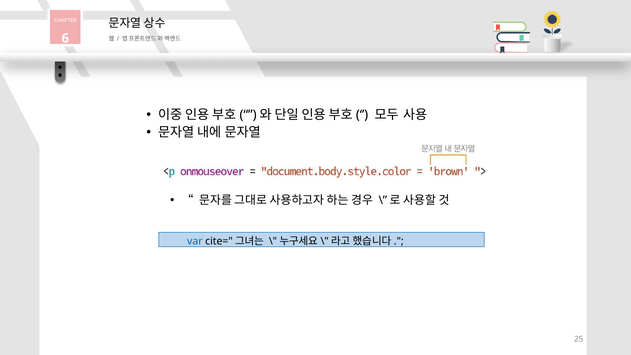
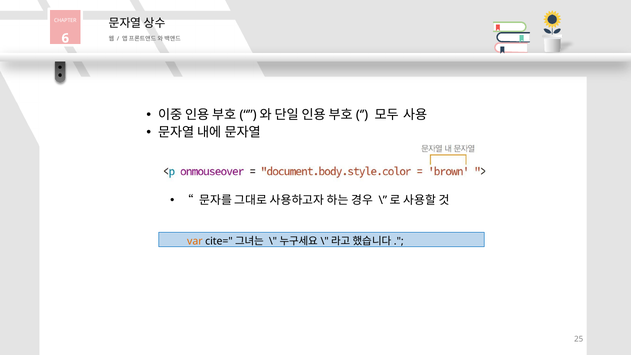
var colour: blue -> orange
